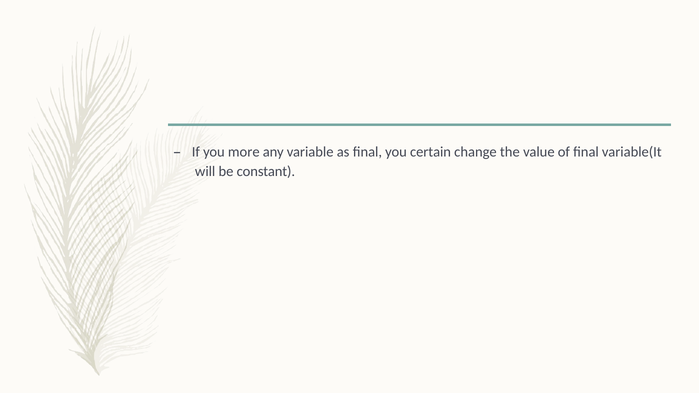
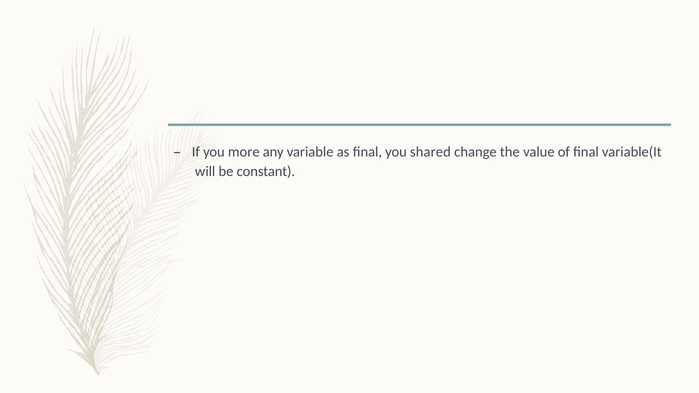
certain: certain -> shared
